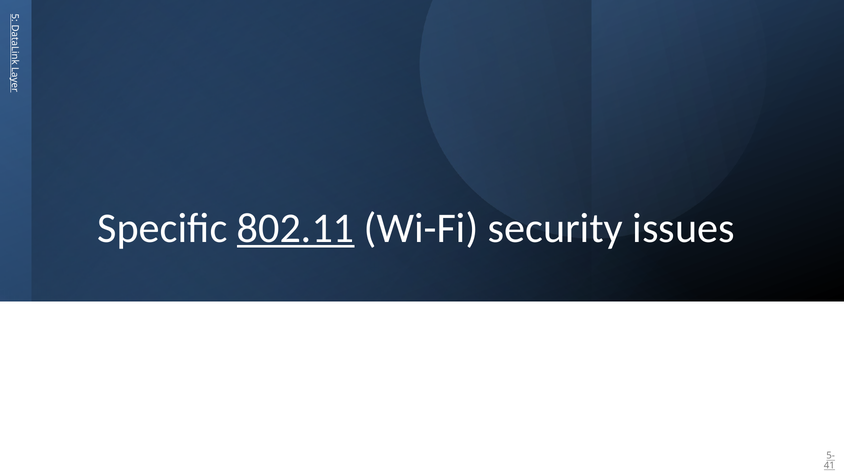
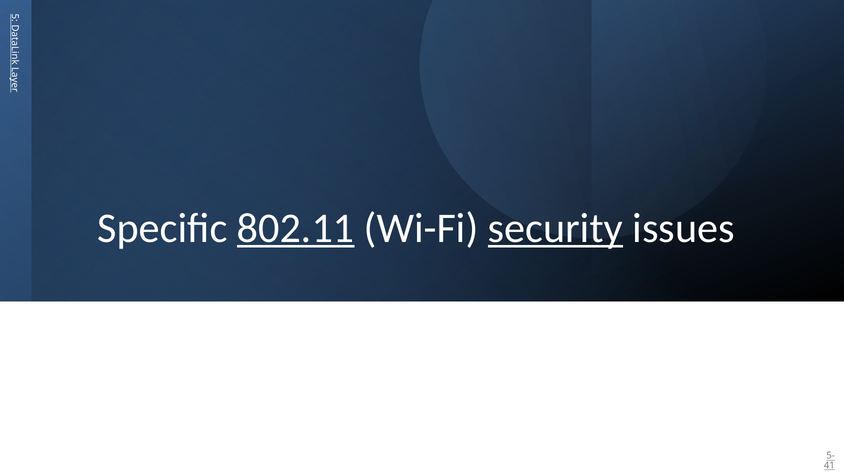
security underline: none -> present
